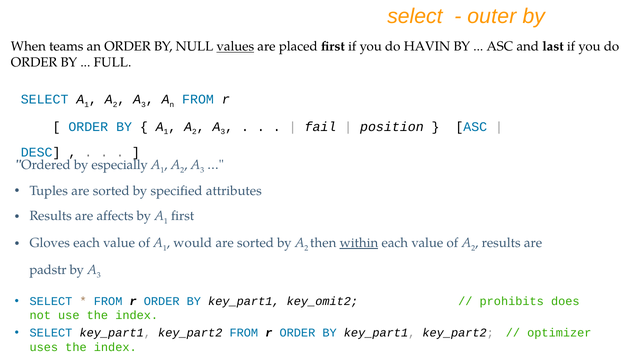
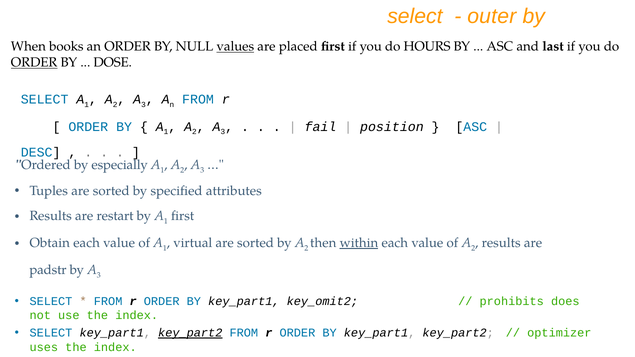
teams: teams -> books
HAVIN: HAVIN -> HOURS
ORDER at (34, 63) underline: none -> present
FULL: FULL -> DOSE
affects: affects -> restart
Gloves: Gloves -> Obtain
would: would -> virtual
key_part2 at (190, 333) underline: none -> present
